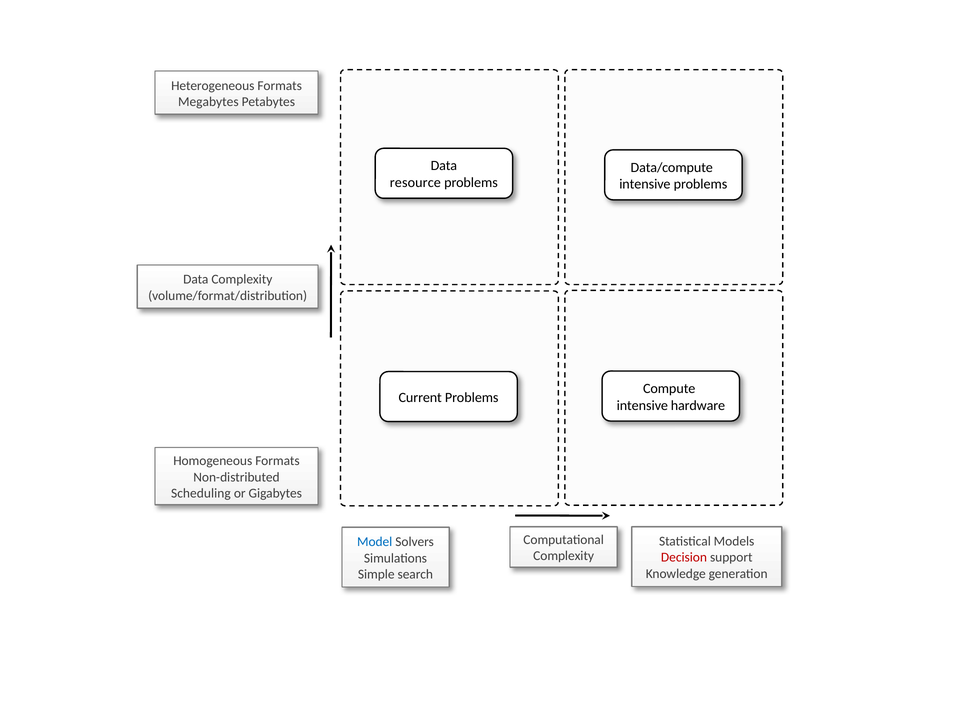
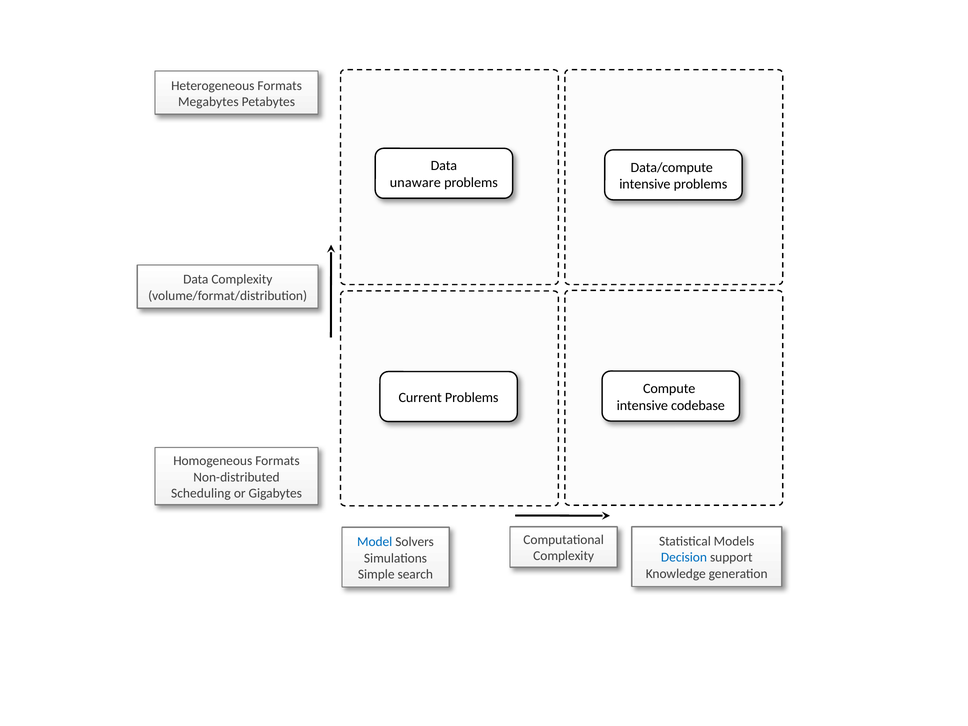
resource: resource -> unaware
hardware: hardware -> codebase
Decision colour: red -> blue
